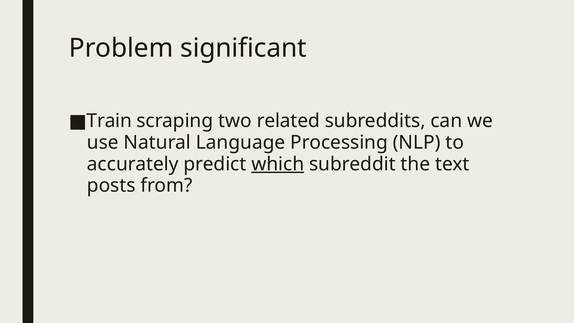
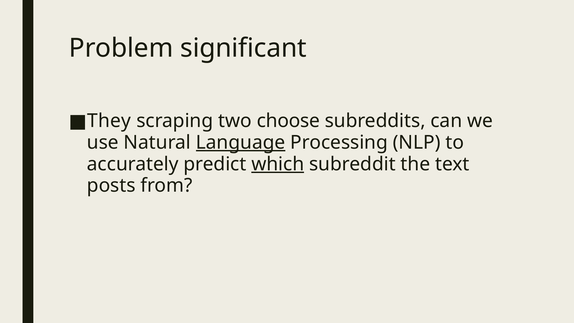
Train: Train -> They
related: related -> choose
Language underline: none -> present
